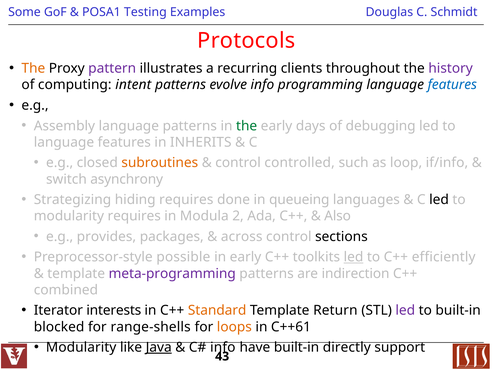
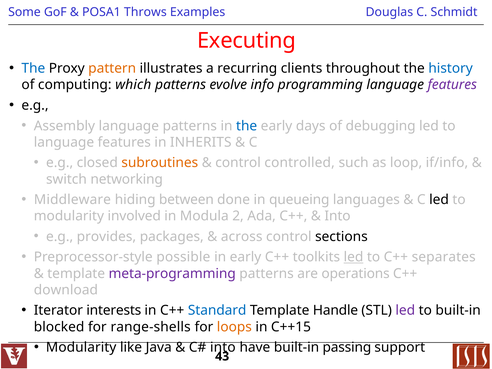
Testing: Testing -> Throws
Protocols: Protocols -> Executing
The at (33, 68) colour: orange -> blue
pattern colour: purple -> orange
history colour: purple -> blue
intent: intent -> which
features at (452, 85) colour: blue -> purple
the at (247, 126) colour: green -> blue
asynchrony: asynchrony -> networking
Strategizing: Strategizing -> Middleware
hiding requires: requires -> between
modularity requires: requires -> involved
Also at (338, 216): Also -> Into
efficiently: efficiently -> separates
indirection: indirection -> operations
combined: combined -> download
Standard colour: orange -> blue
Return: Return -> Handle
C++61: C++61 -> C++15
Java underline: present -> none
info at (223, 347): info -> into
directly: directly -> passing
